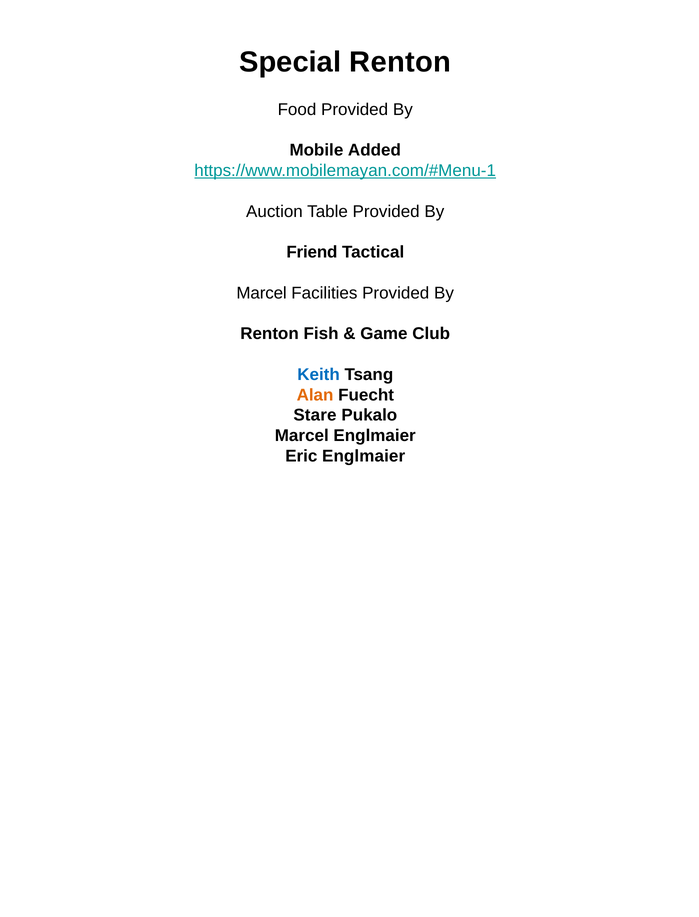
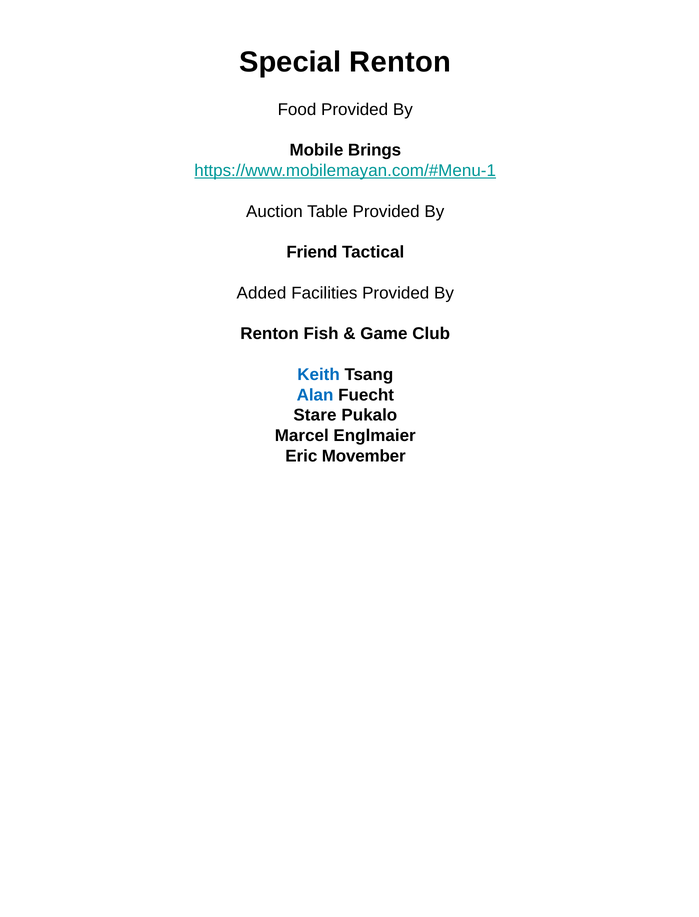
Added: Added -> Brings
Marcel at (262, 293): Marcel -> Added
Alan colour: orange -> blue
Eric Englmaier: Englmaier -> Movember
